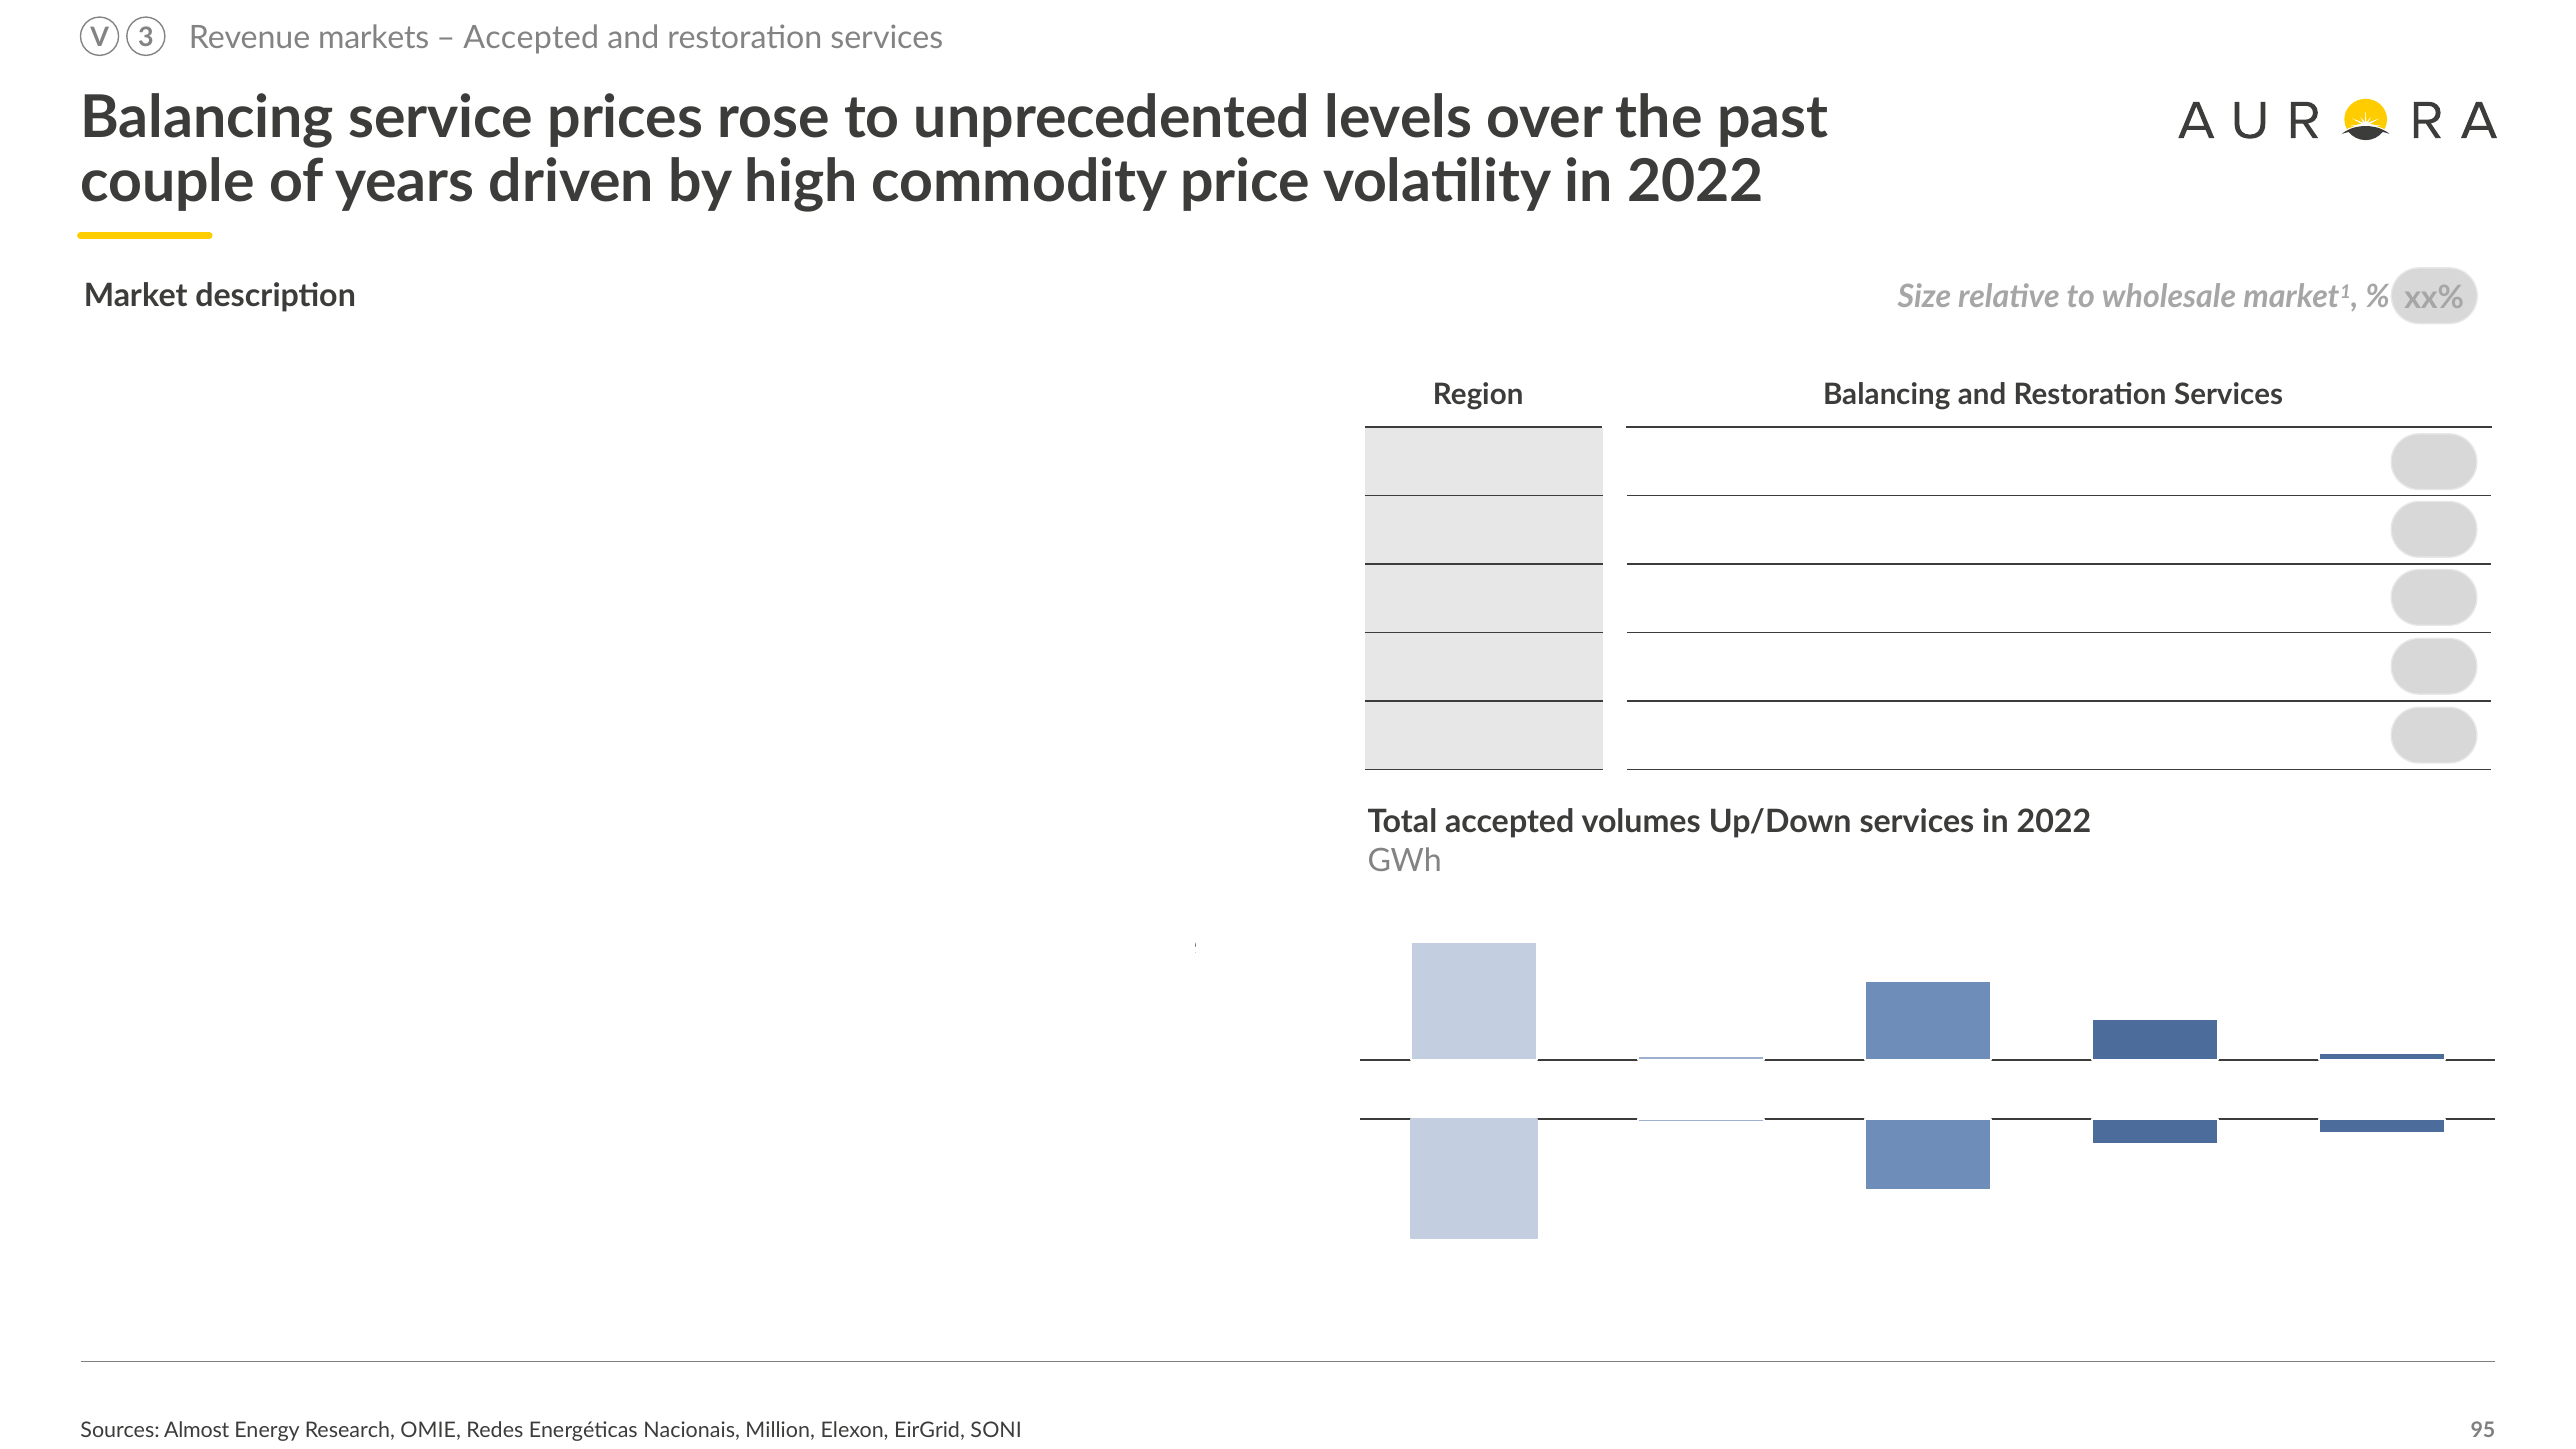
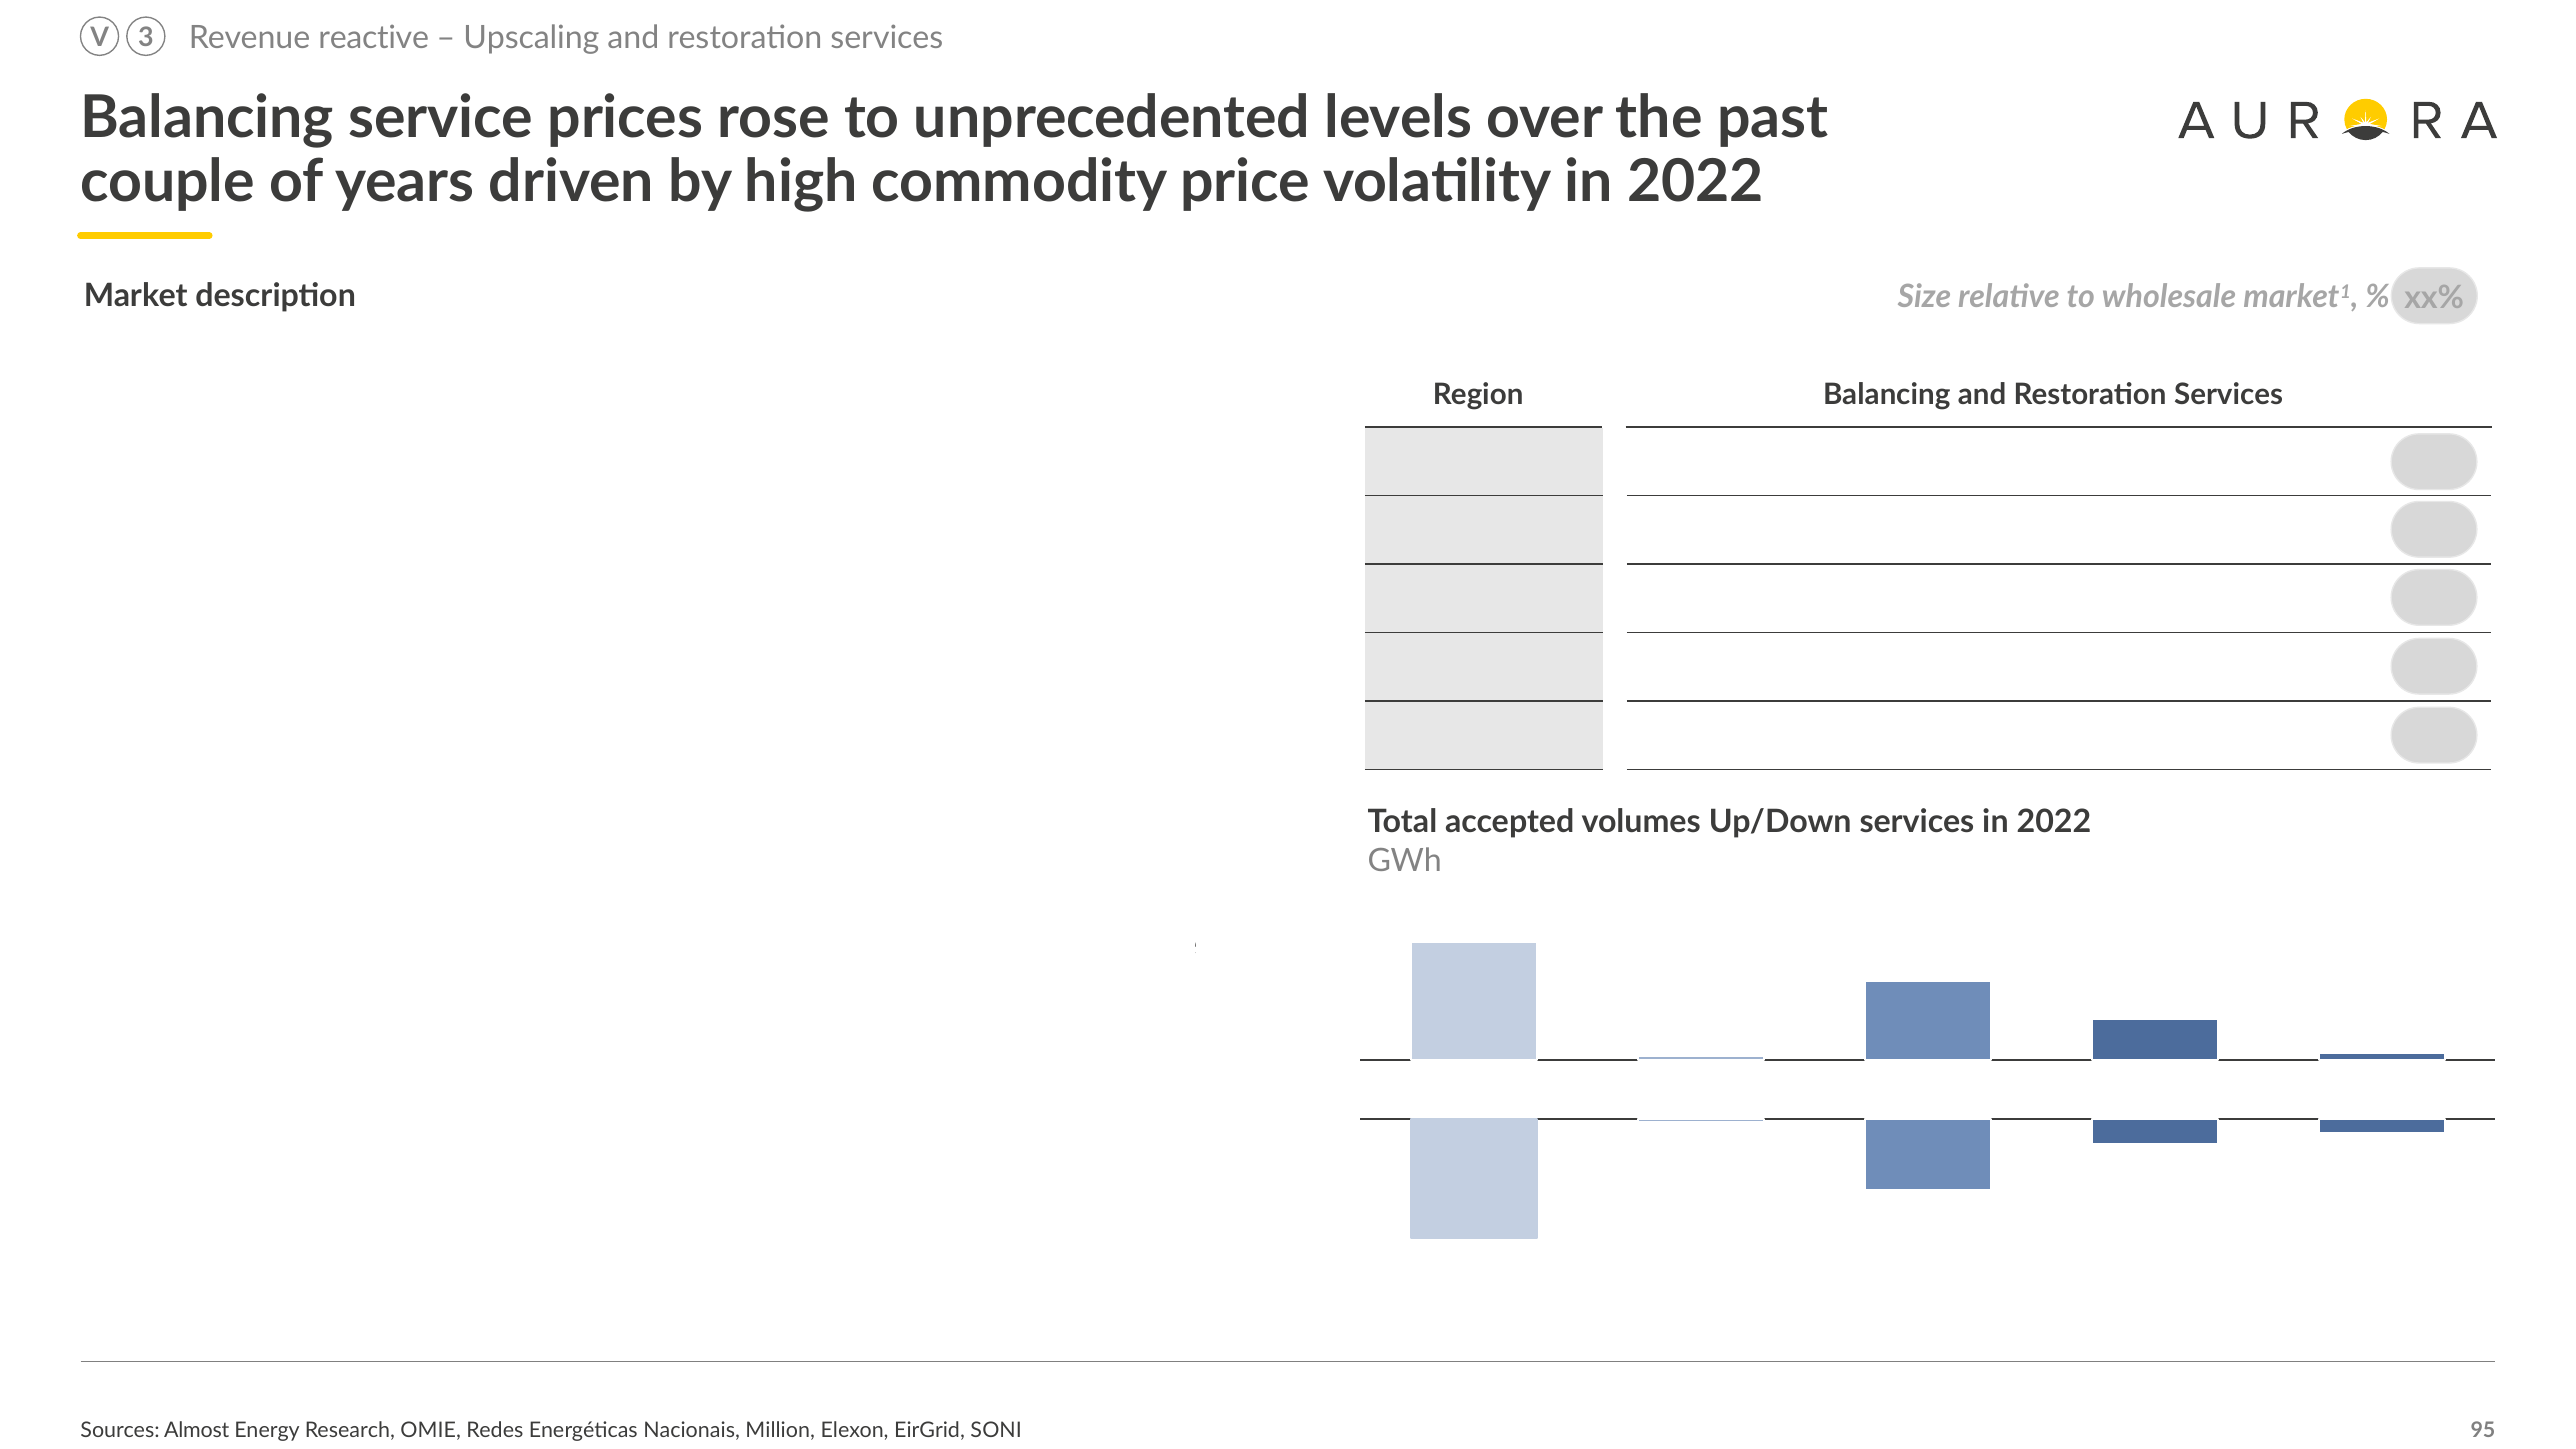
Revenue markets: markets -> reactive
Accepted at (531, 38): Accepted -> Upscaling
